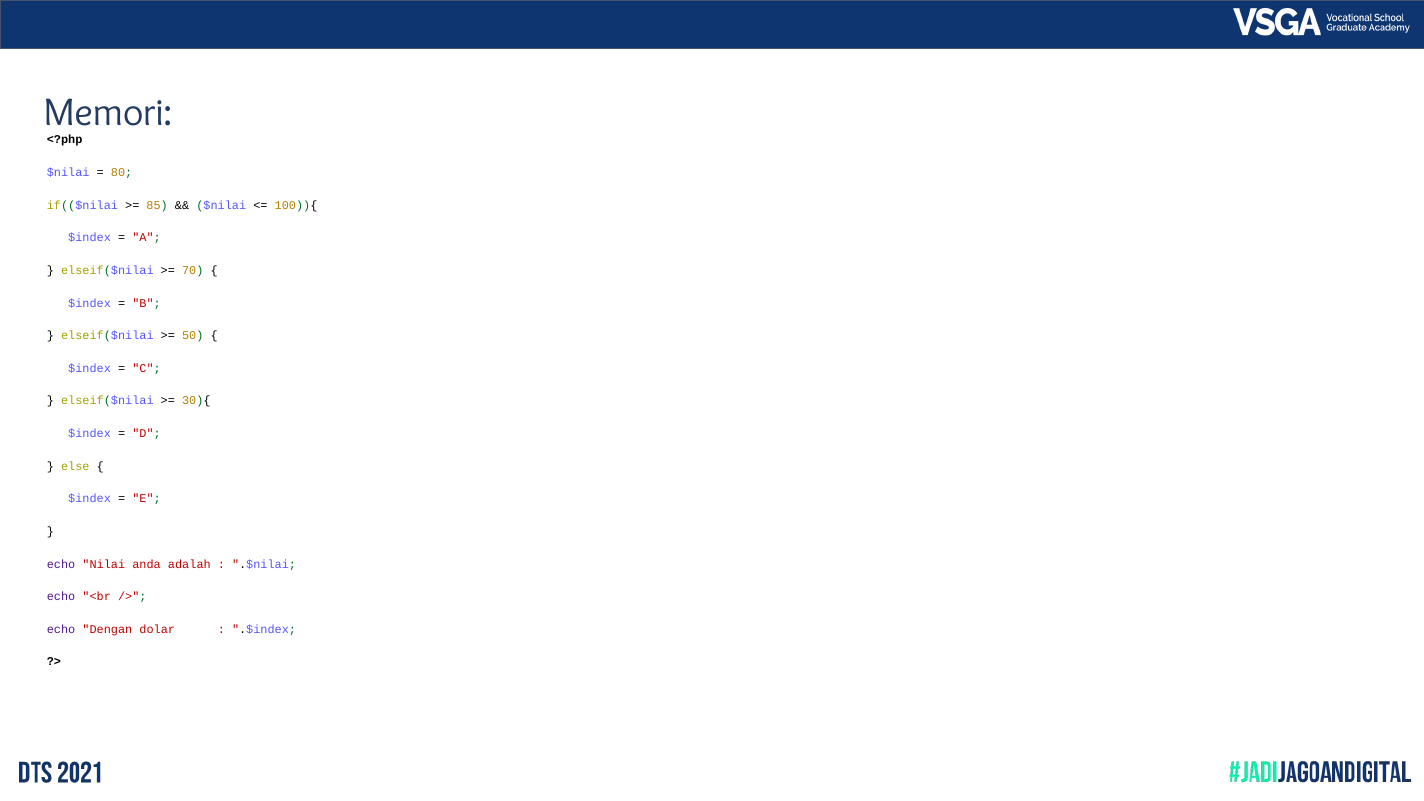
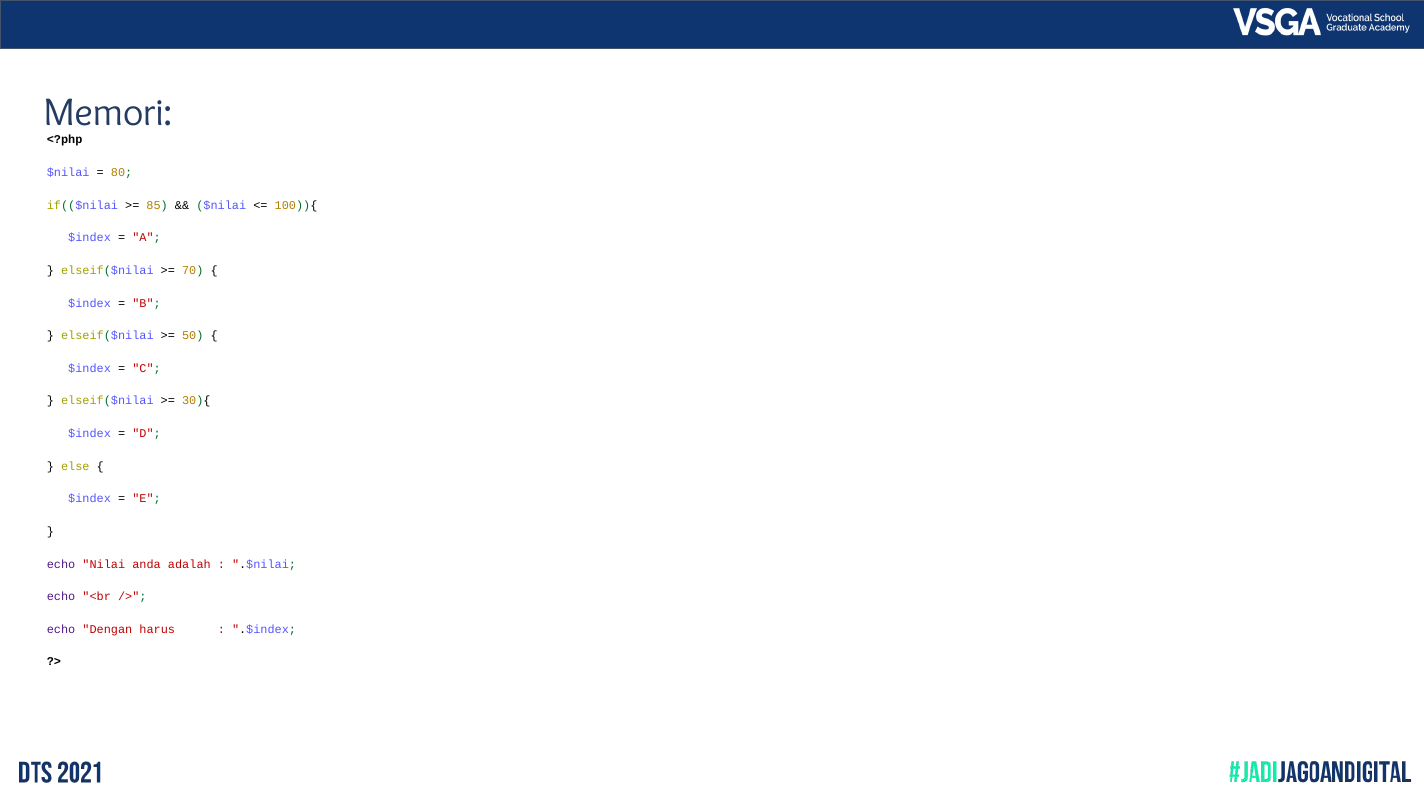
dolar: dolar -> harus
